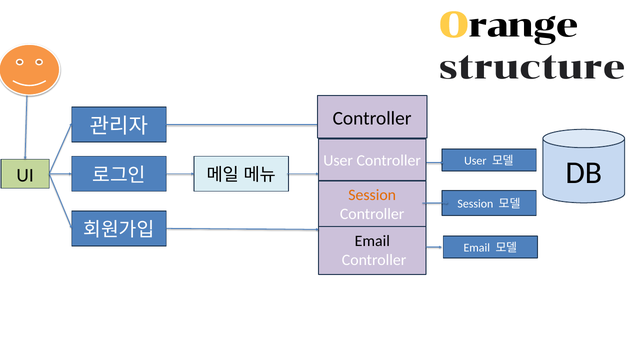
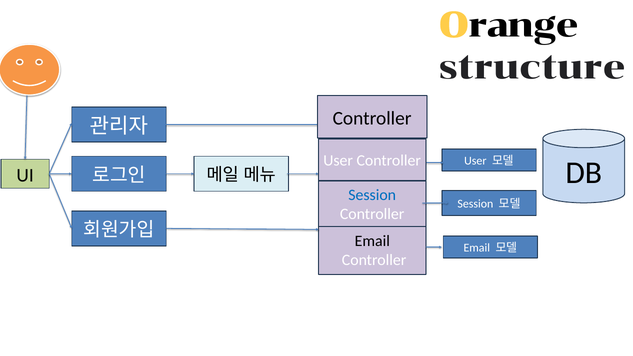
Session at (372, 195) colour: orange -> blue
